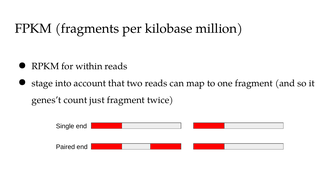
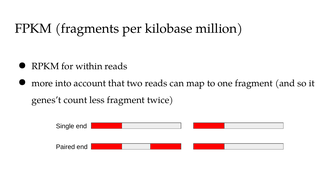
stage: stage -> more
just: just -> less
